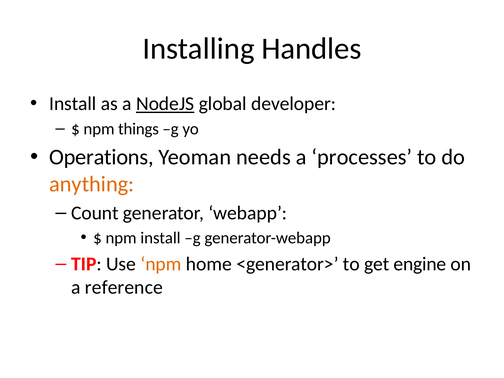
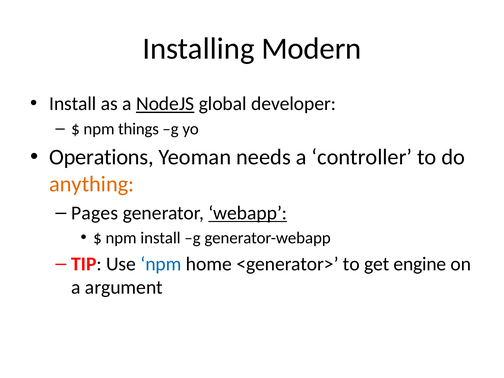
Handles: Handles -> Modern
processes: processes -> controller
Count: Count -> Pages
webapp underline: none -> present
npm at (161, 264) colour: orange -> blue
reference: reference -> argument
